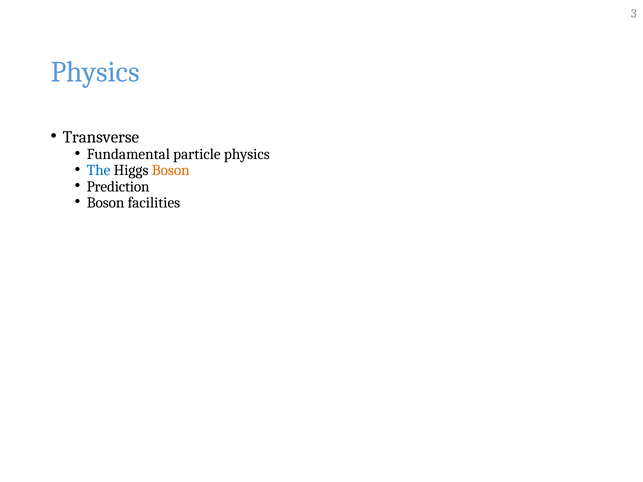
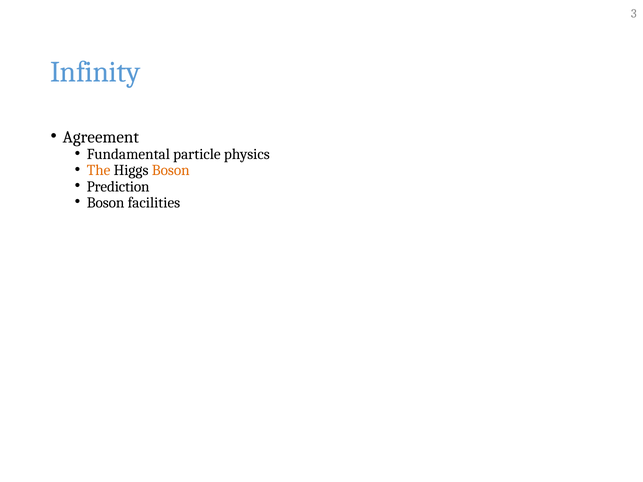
Physics at (95, 72): Physics -> Infinity
Transverse: Transverse -> Agreement
The colour: blue -> orange
